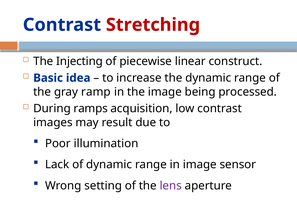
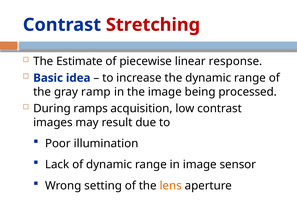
Injecting: Injecting -> Estimate
construct: construct -> response
lens colour: purple -> orange
